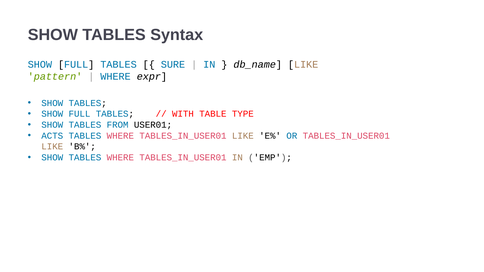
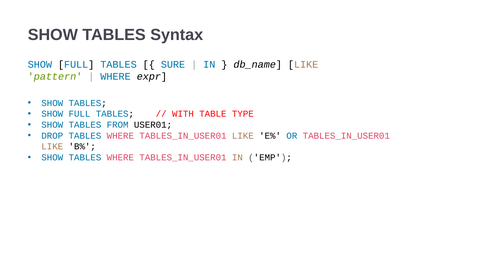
ACTS: ACTS -> DROP
